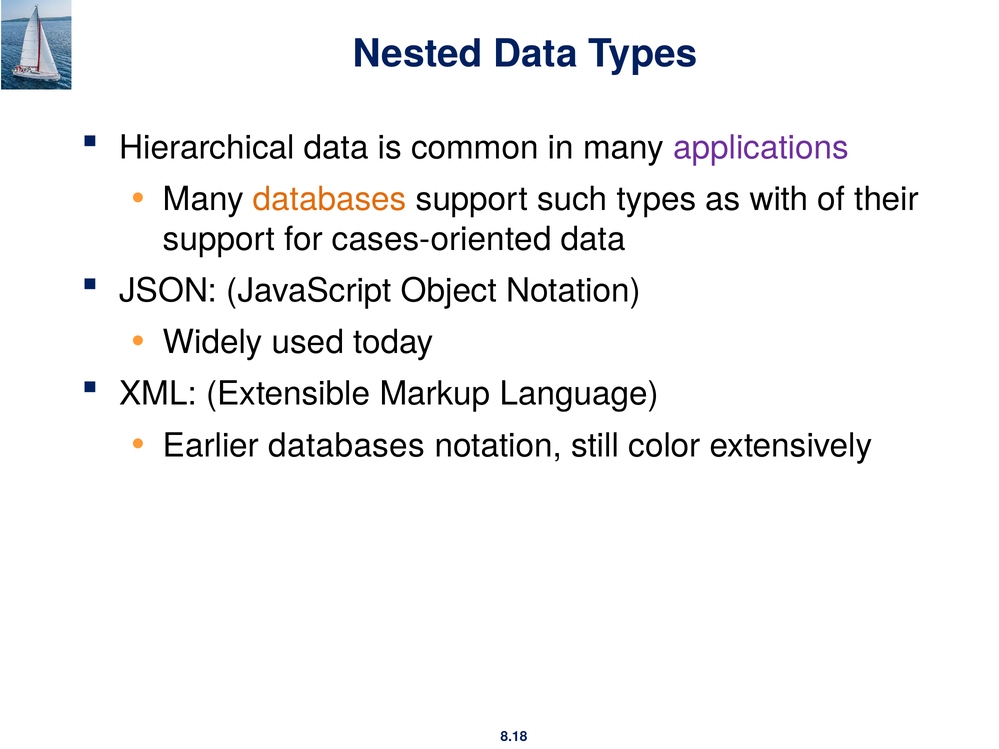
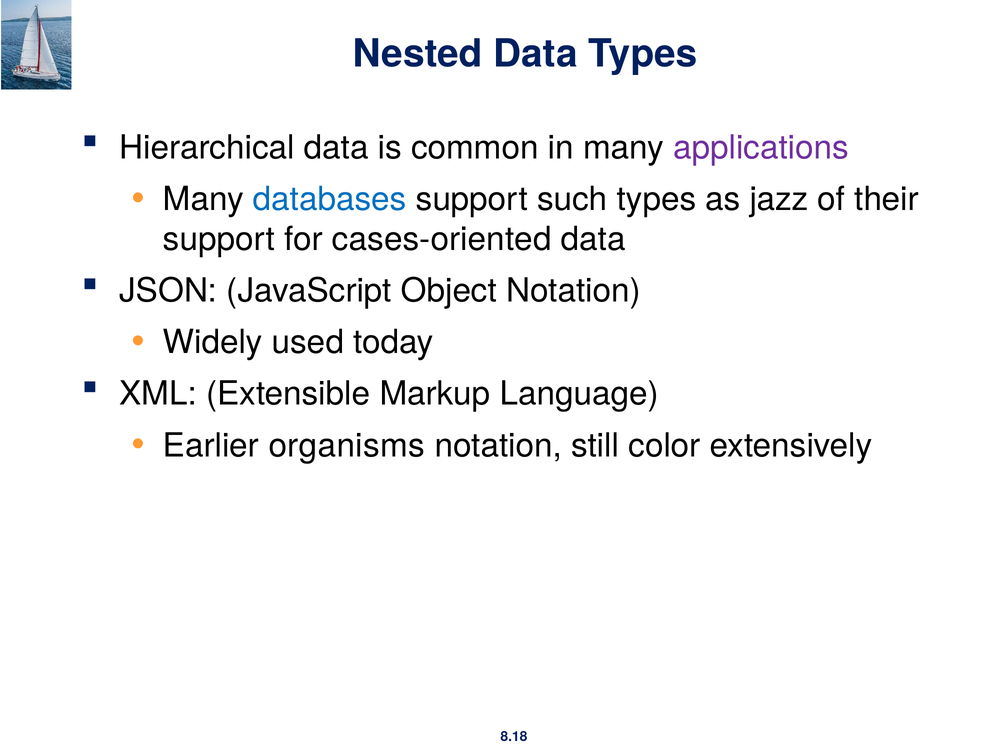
databases at (330, 199) colour: orange -> blue
with: with -> jazz
Earlier databases: databases -> organisms
